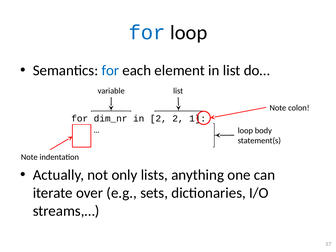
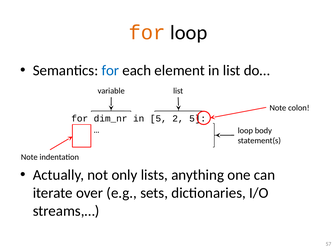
for at (147, 33) colour: blue -> orange
in 2: 2 -> 5
2 1: 1 -> 5
